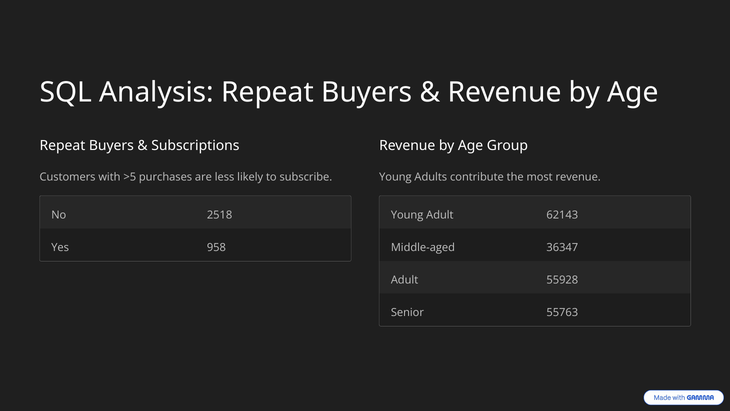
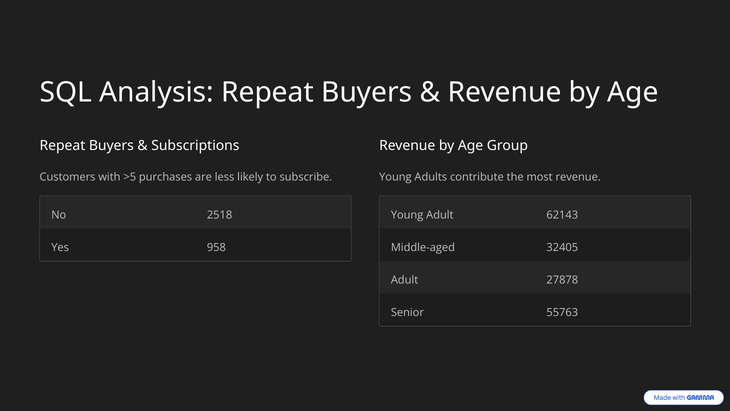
36347: 36347 -> 32405
55928: 55928 -> 27878
